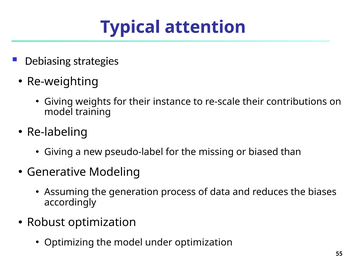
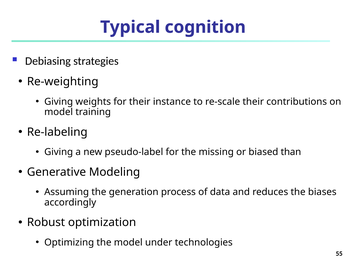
attention: attention -> cognition
under optimization: optimization -> technologies
